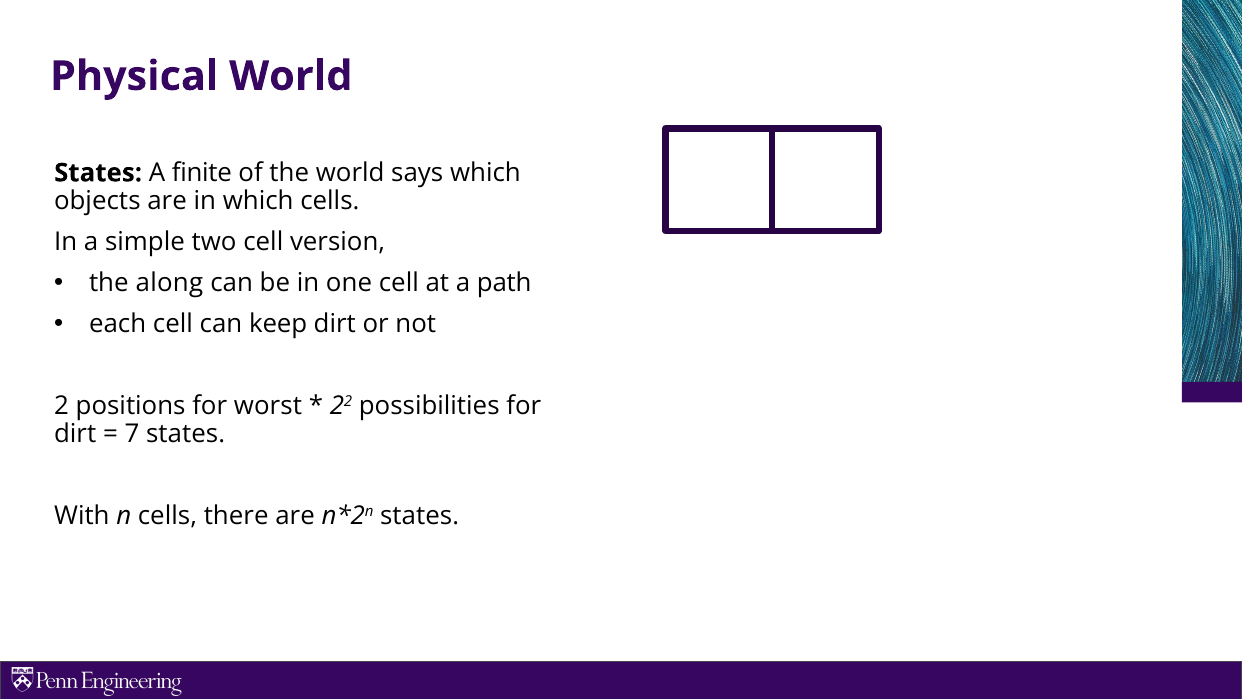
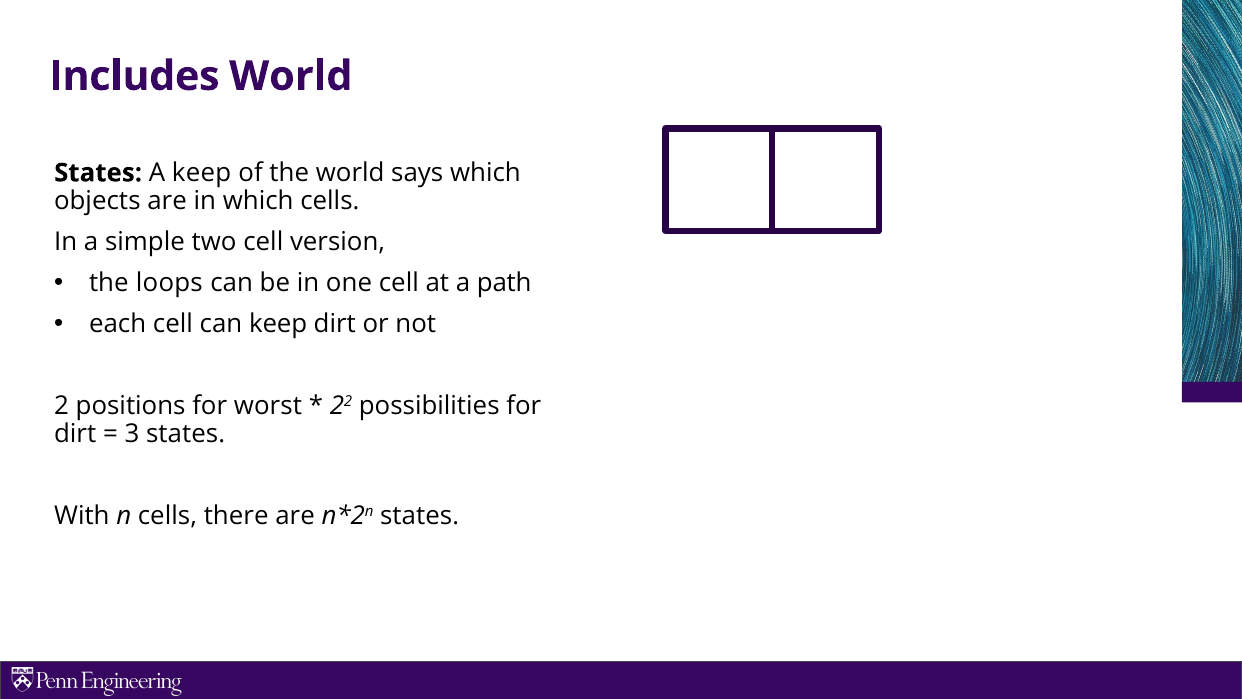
Physical: Physical -> Includes
A finite: finite -> keep
along: along -> loops
7: 7 -> 3
